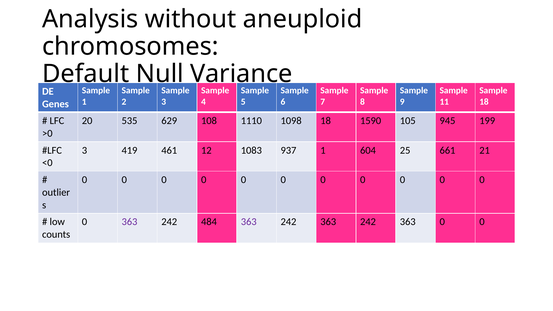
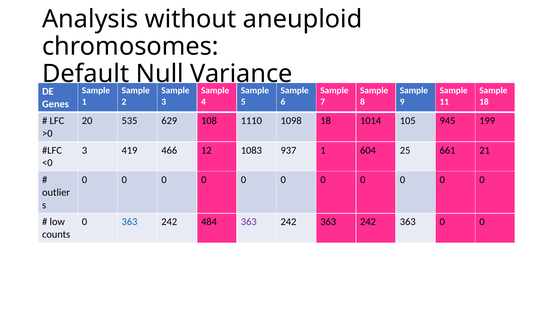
1590: 1590 -> 1014
461: 461 -> 466
363 at (130, 222) colour: purple -> blue
